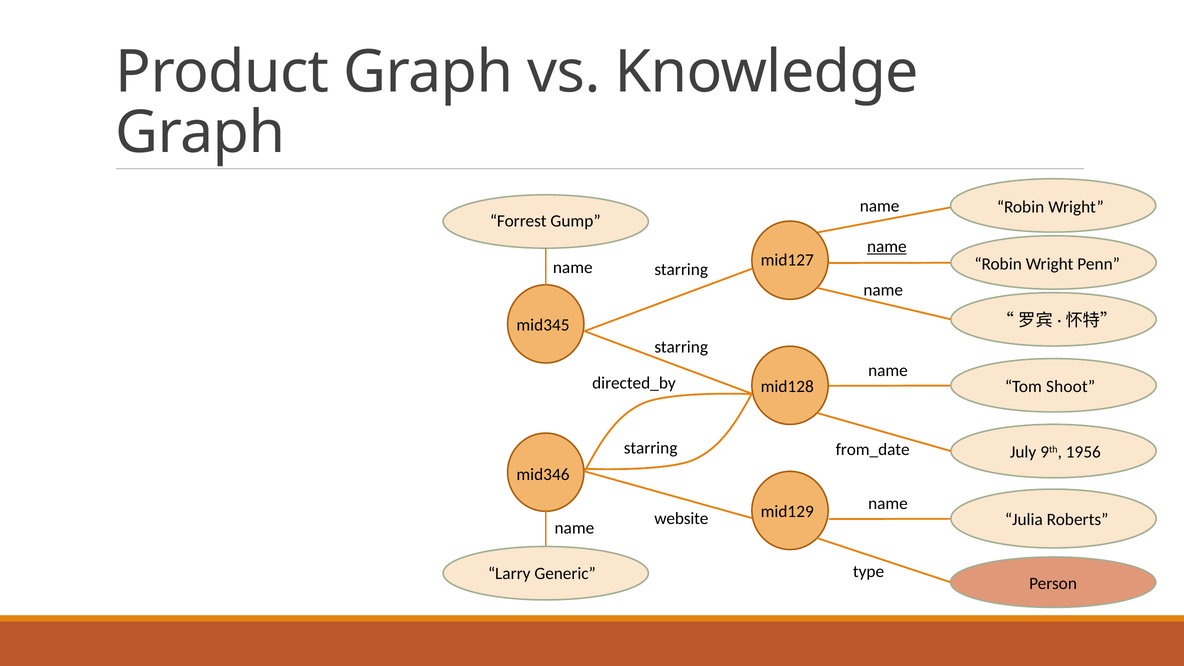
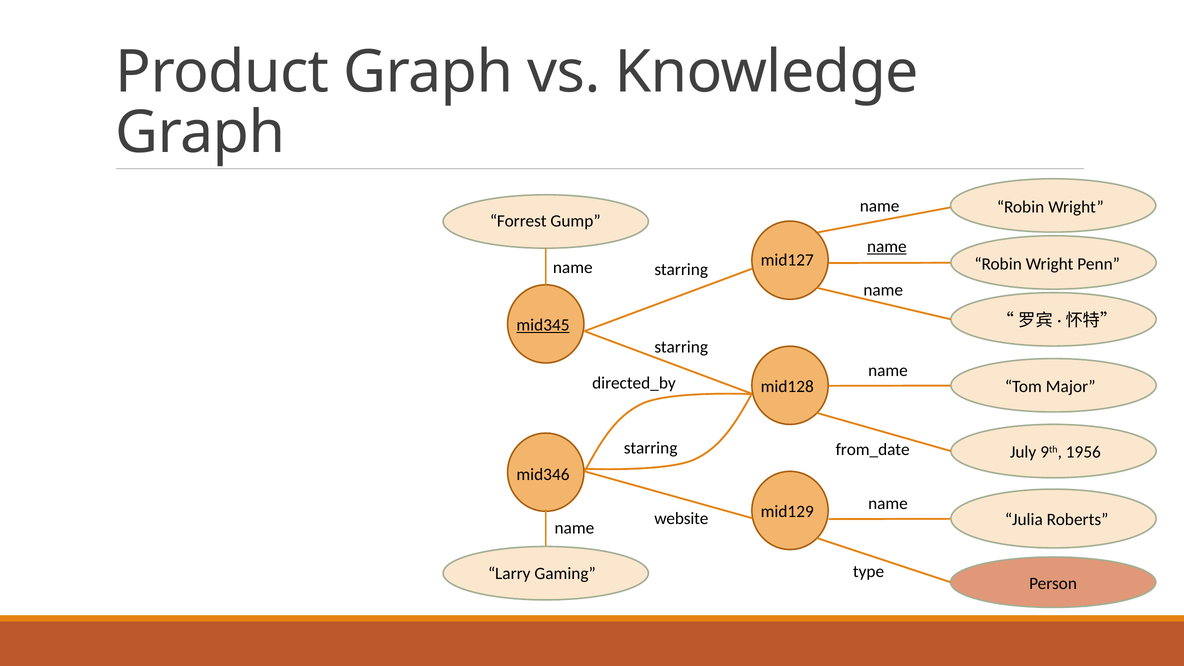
mid345 underline: none -> present
Shoot: Shoot -> Major
Generic: Generic -> Gaming
